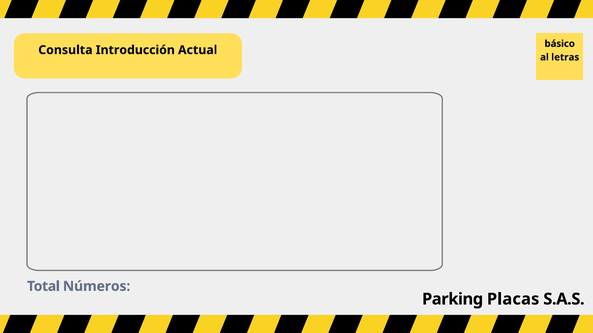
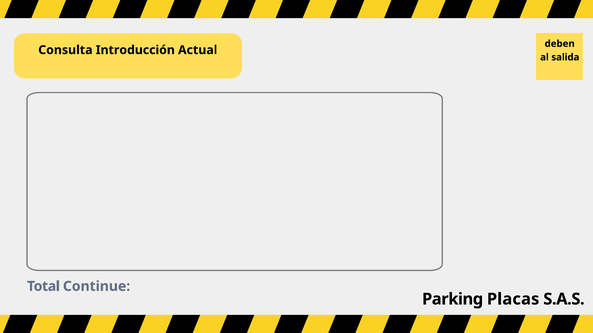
básico: básico -> deben
letras: letras -> salida
Números: Números -> Continue
